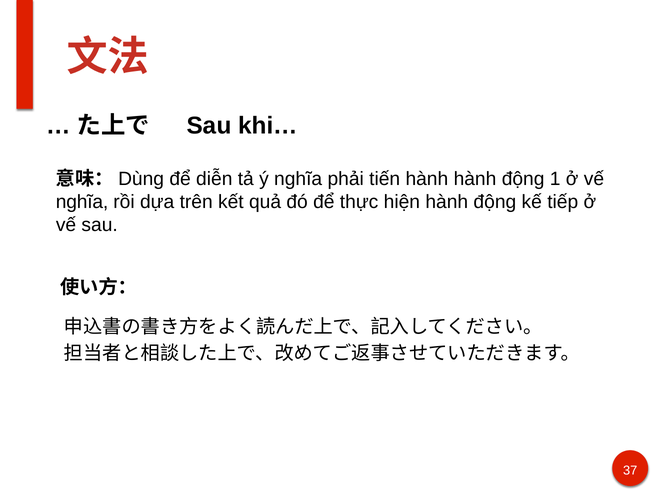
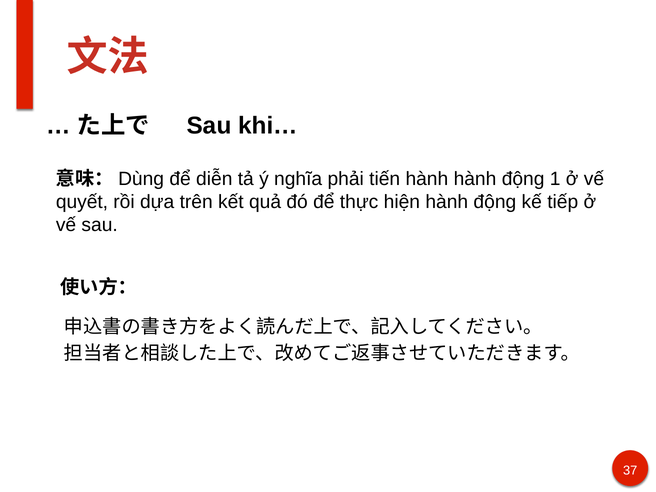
nghĩa at (82, 202): nghĩa -> quyết
